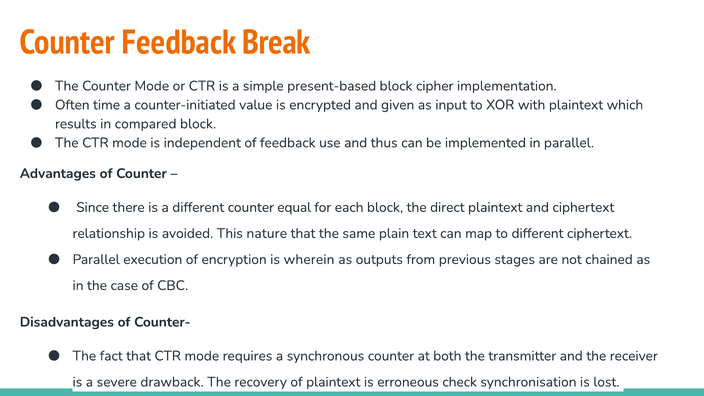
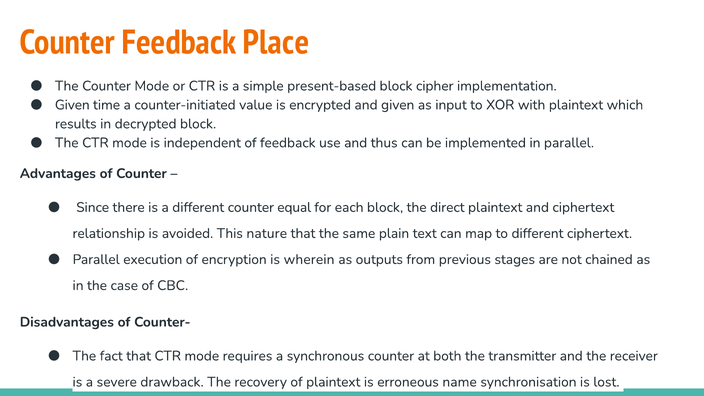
Break: Break -> Place
Often at (72, 105): Often -> Given
compared: compared -> decrypted
check: check -> name
